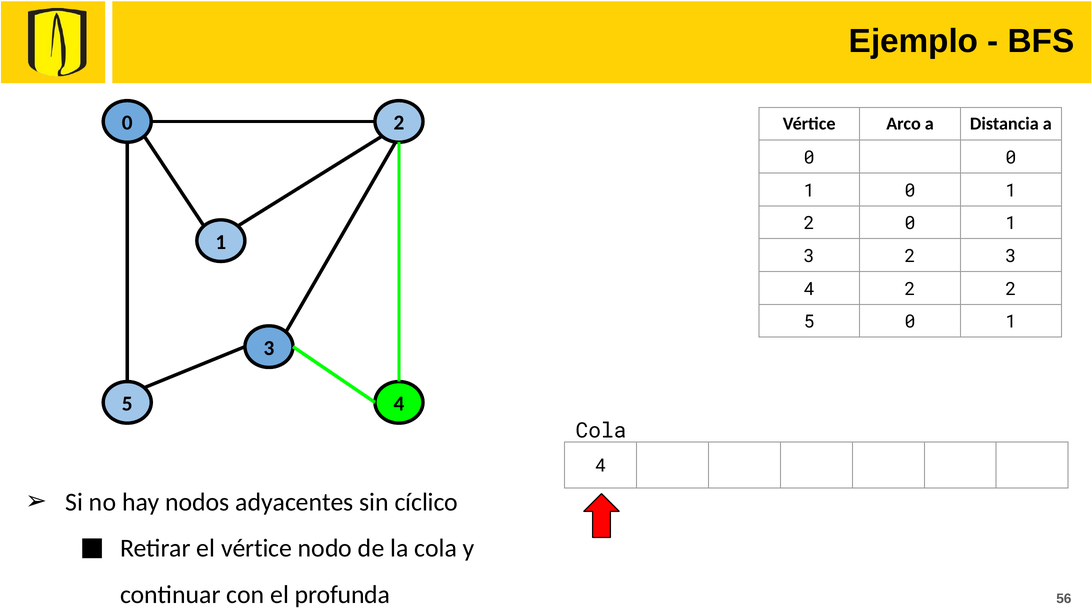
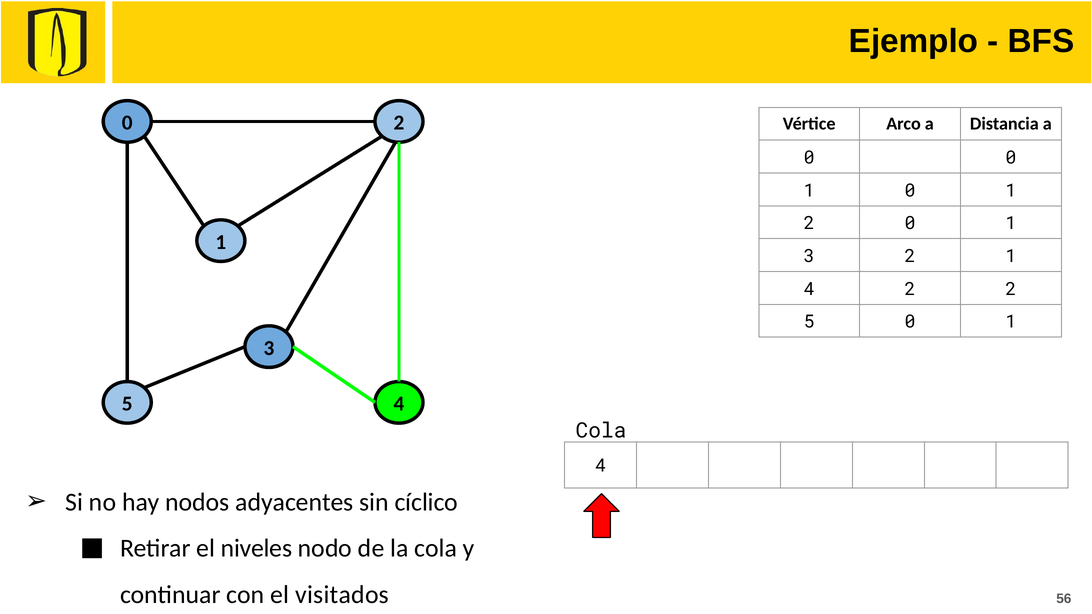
2 3: 3 -> 1
el vértice: vértice -> niveles
profunda: profunda -> visitados
